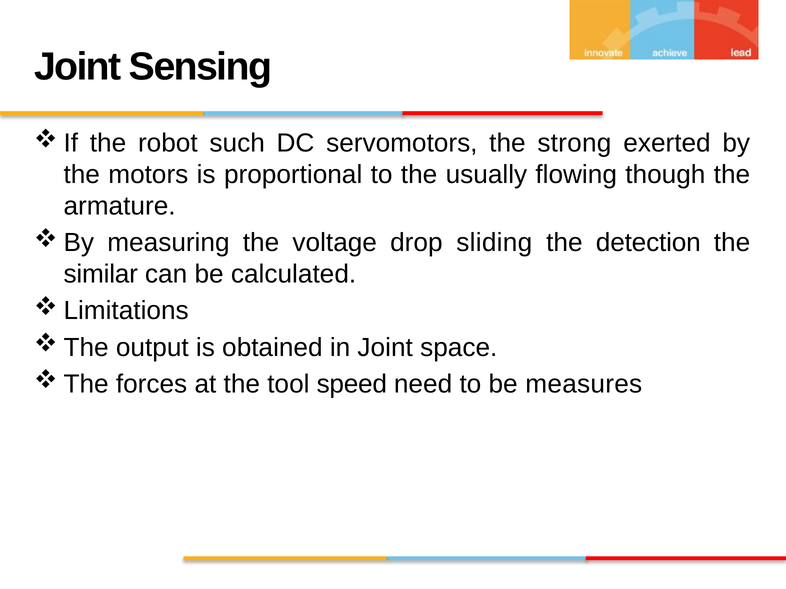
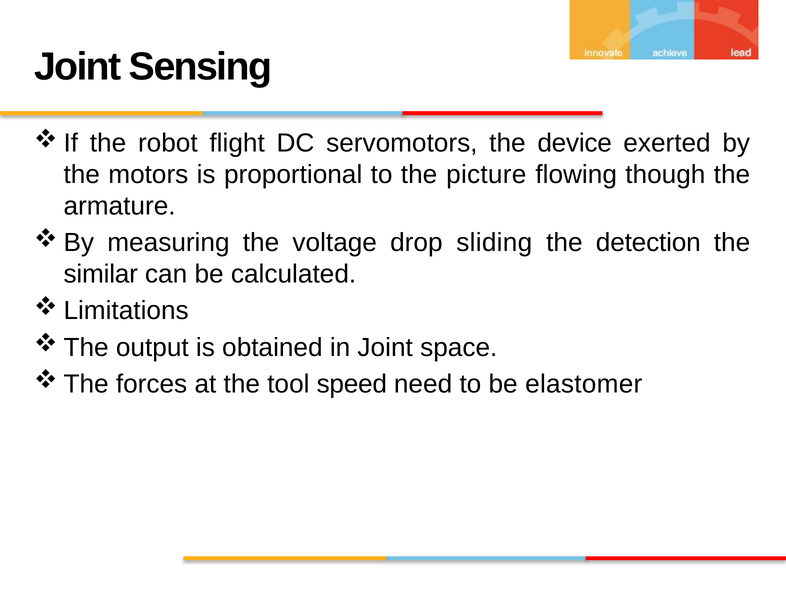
such: such -> flight
strong: strong -> device
usually: usually -> picture
measures: measures -> elastomer
